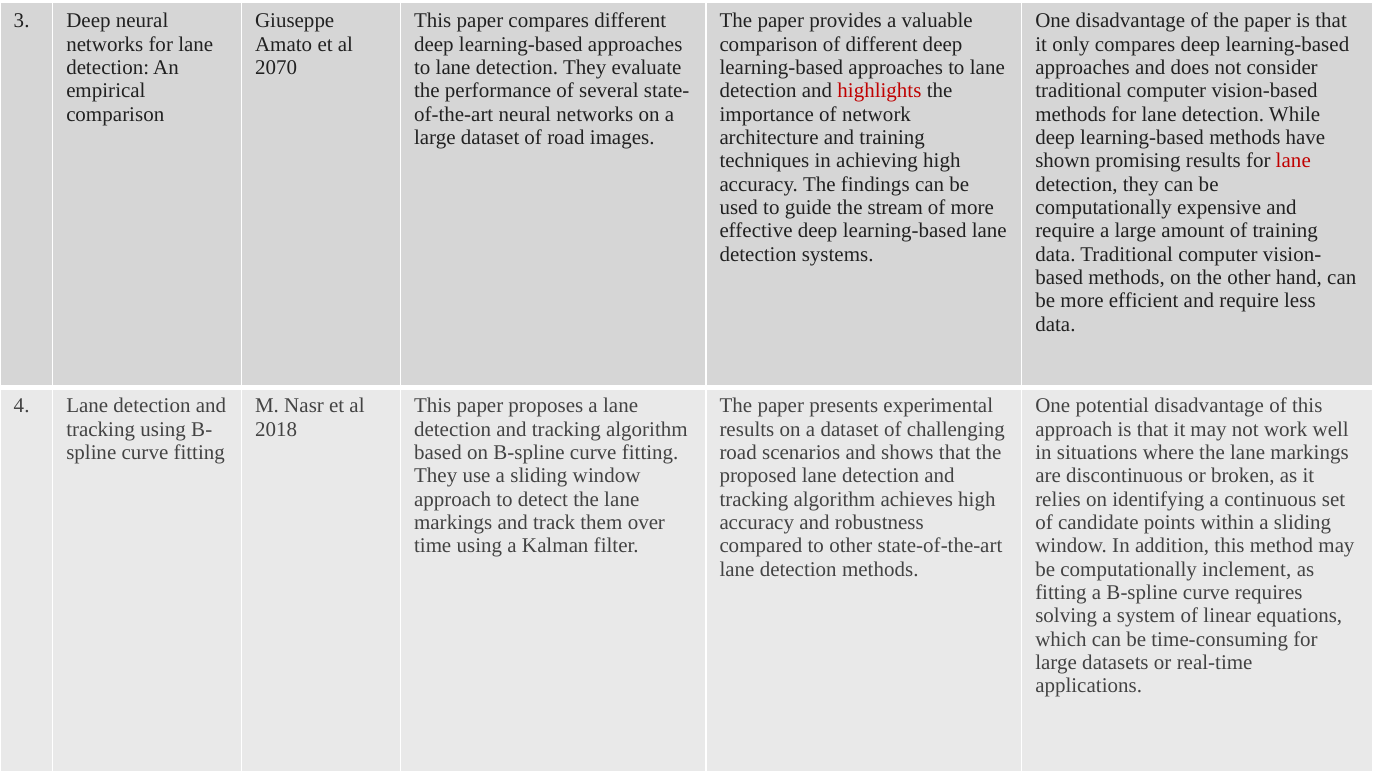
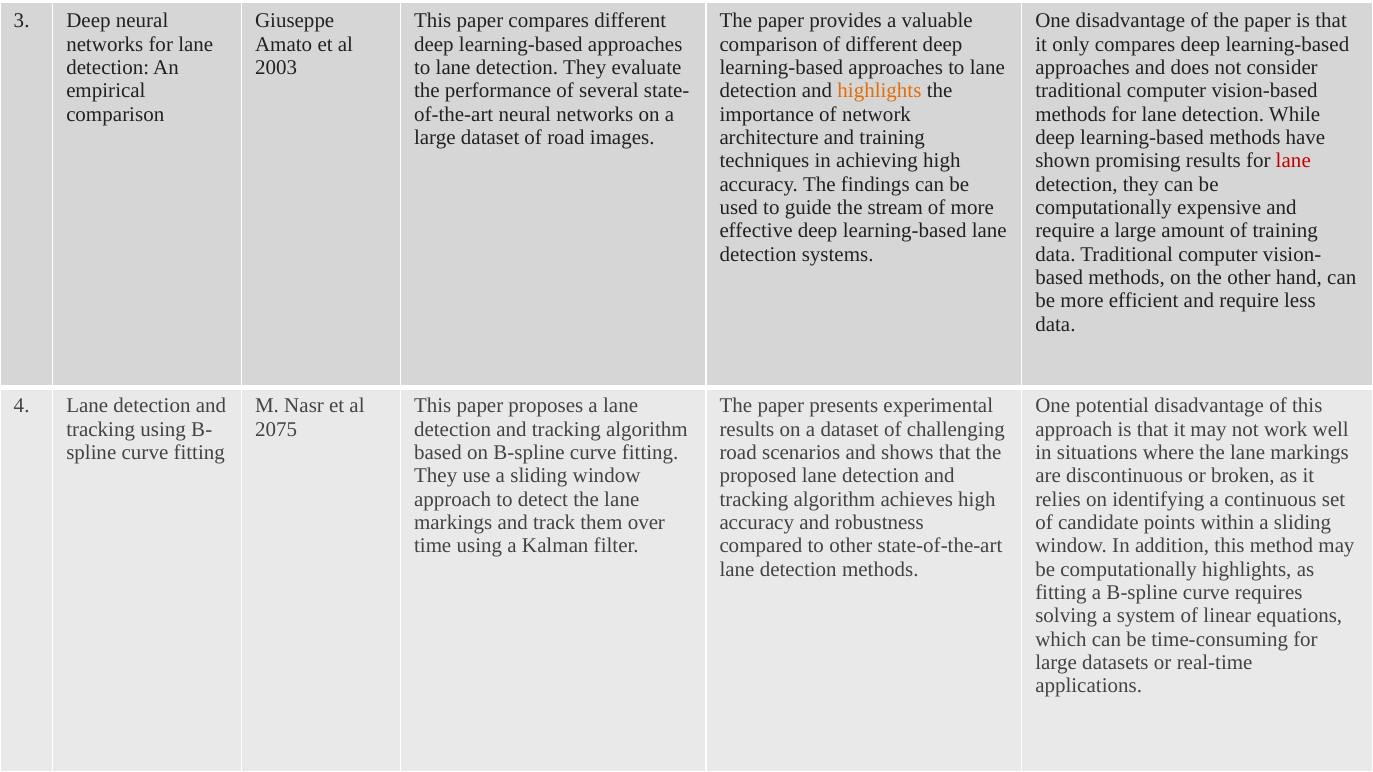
2070: 2070 -> 2003
highlights at (879, 91) colour: red -> orange
2018: 2018 -> 2075
computationally inclement: inclement -> highlights
